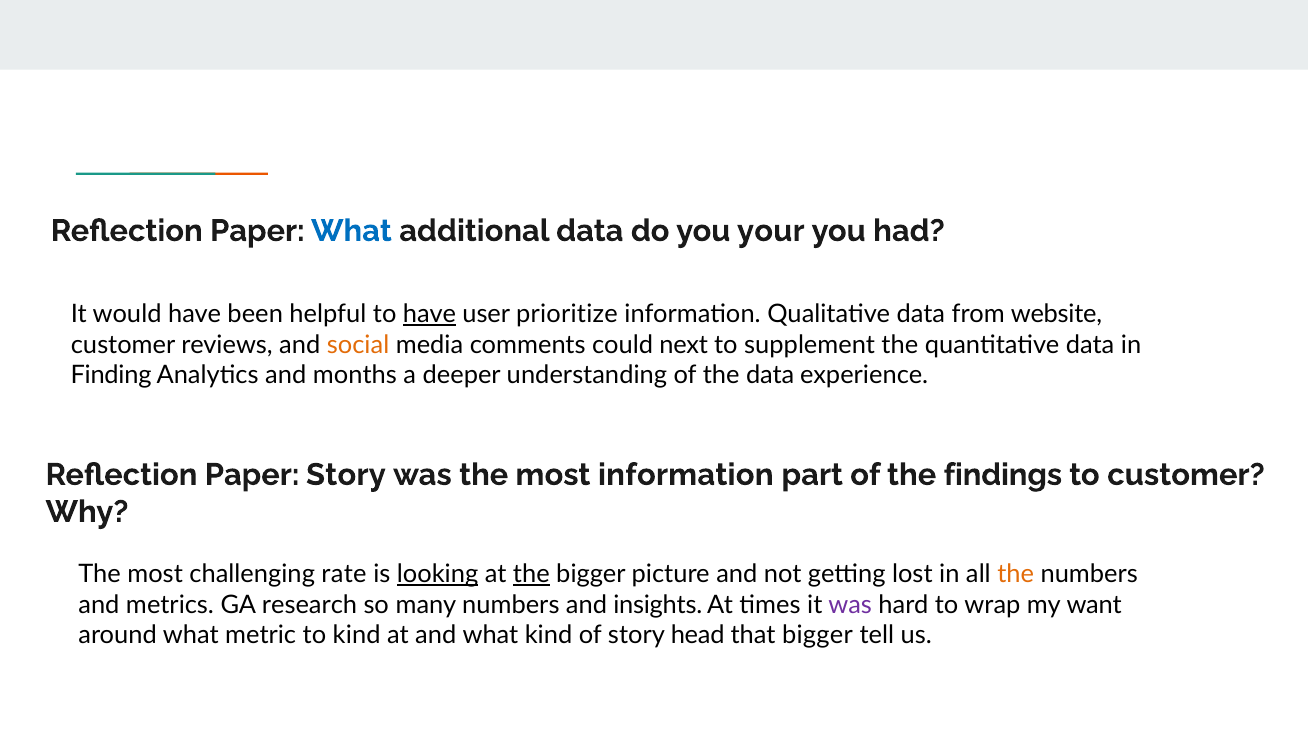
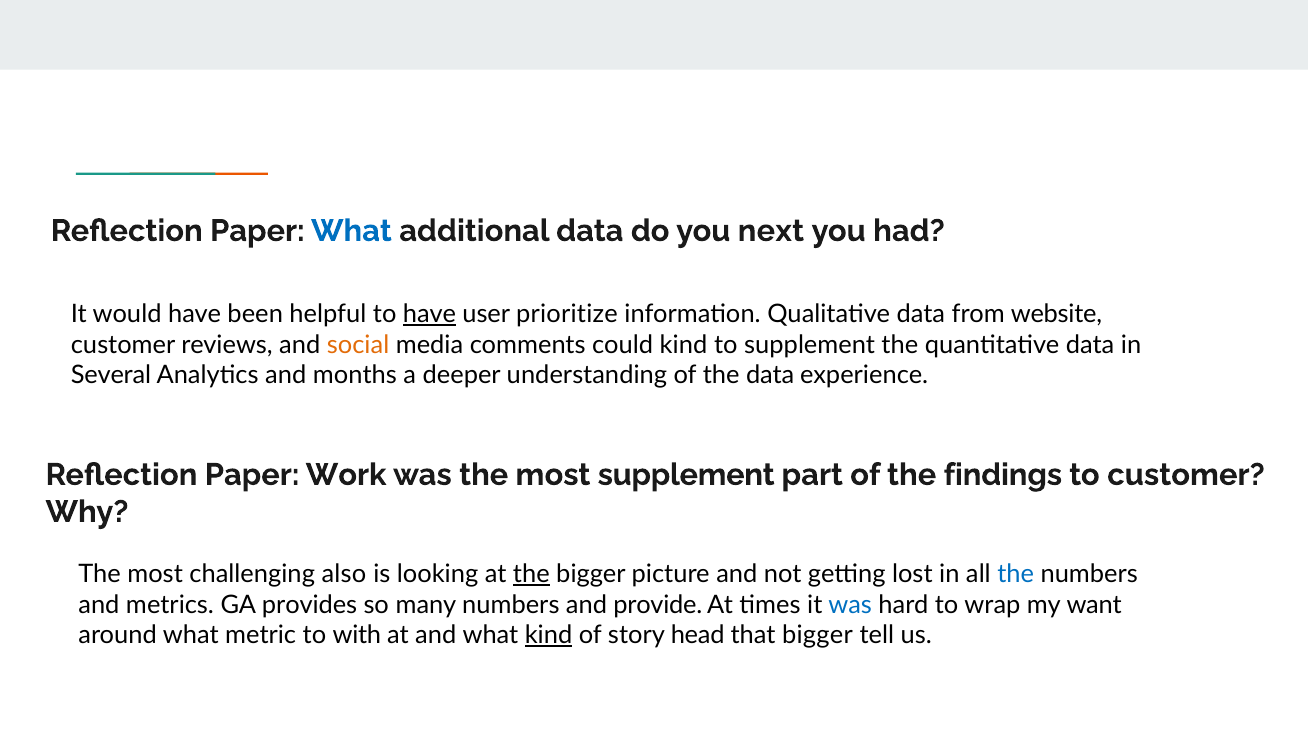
your: your -> next
could next: next -> kind
Finding: Finding -> Several
Paper Story: Story -> Work
most information: information -> supplement
rate: rate -> also
looking underline: present -> none
the at (1016, 574) colour: orange -> blue
research: research -> provides
insights: insights -> provide
was at (850, 605) colour: purple -> blue
to kind: kind -> with
kind at (549, 635) underline: none -> present
